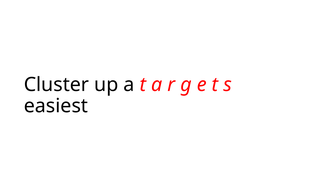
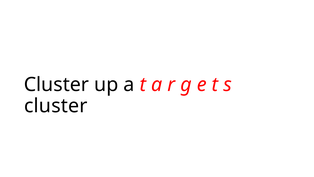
easiest at (56, 106): easiest -> cluster
